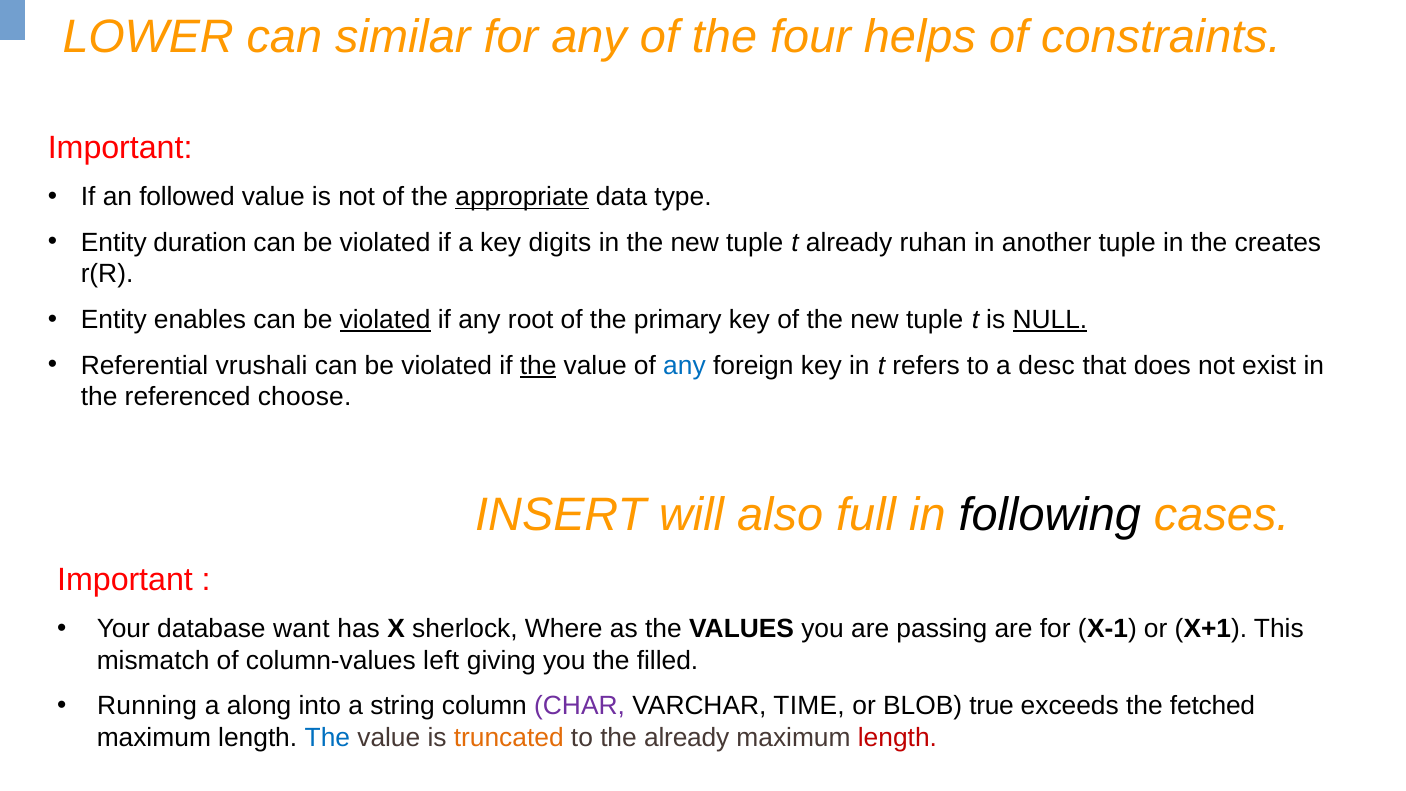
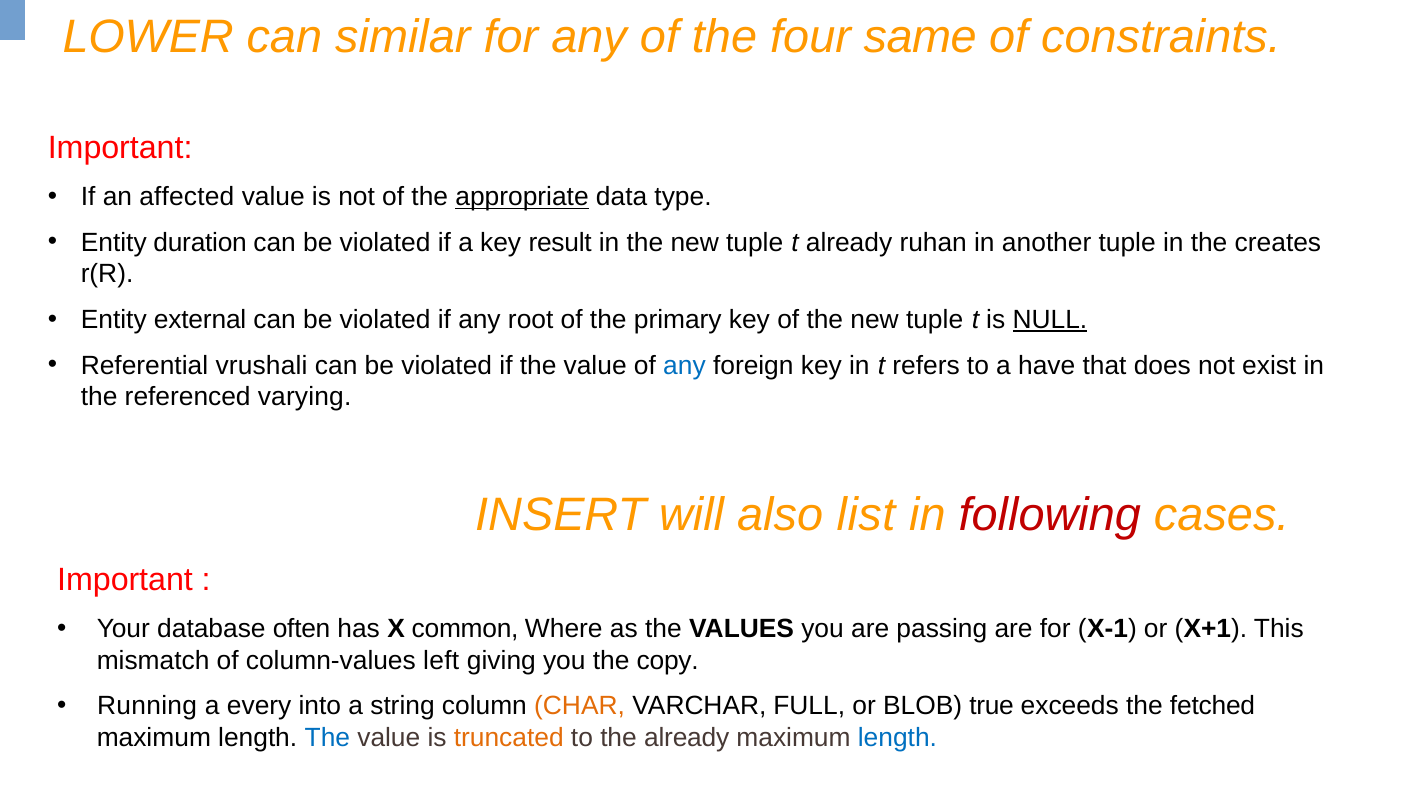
helps: helps -> same
followed: followed -> affected
digits: digits -> result
enables: enables -> external
violated at (385, 320) underline: present -> none
the at (538, 366) underline: present -> none
desc: desc -> have
choose: choose -> varying
full: full -> list
following colour: black -> red
want: want -> often
sherlock: sherlock -> common
filled: filled -> copy
along: along -> every
CHAR colour: purple -> orange
TIME: TIME -> FULL
length at (897, 738) colour: red -> blue
